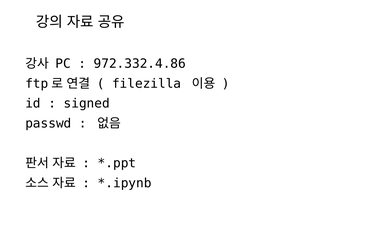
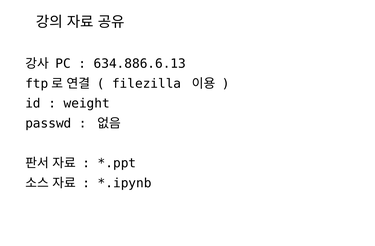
972.332.4.86: 972.332.4.86 -> 634.886.6.13
signed: signed -> weight
